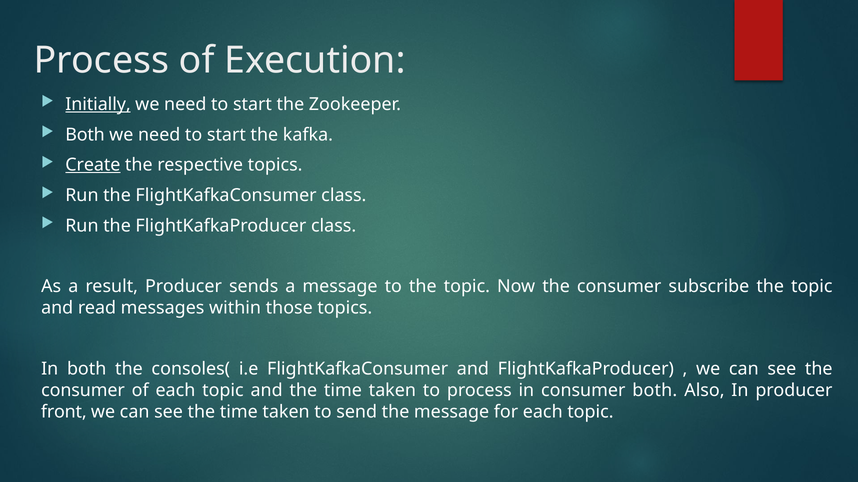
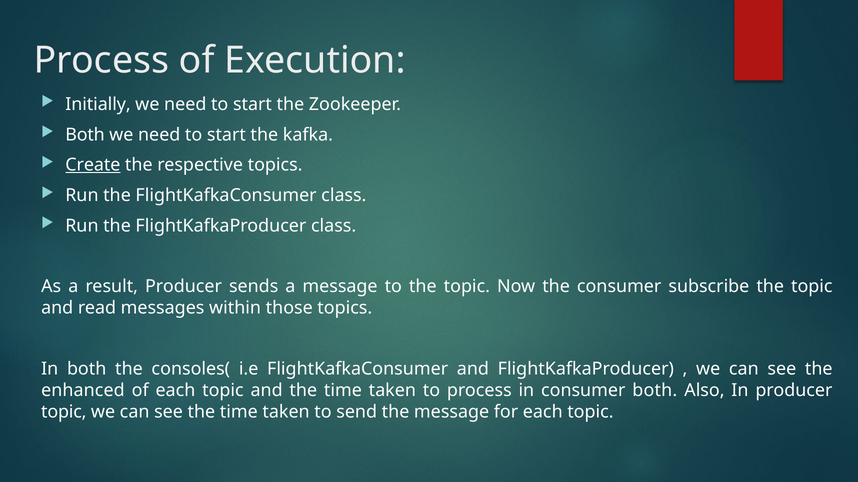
Initially underline: present -> none
consumer at (83, 391): consumer -> enhanced
front at (64, 412): front -> topic
